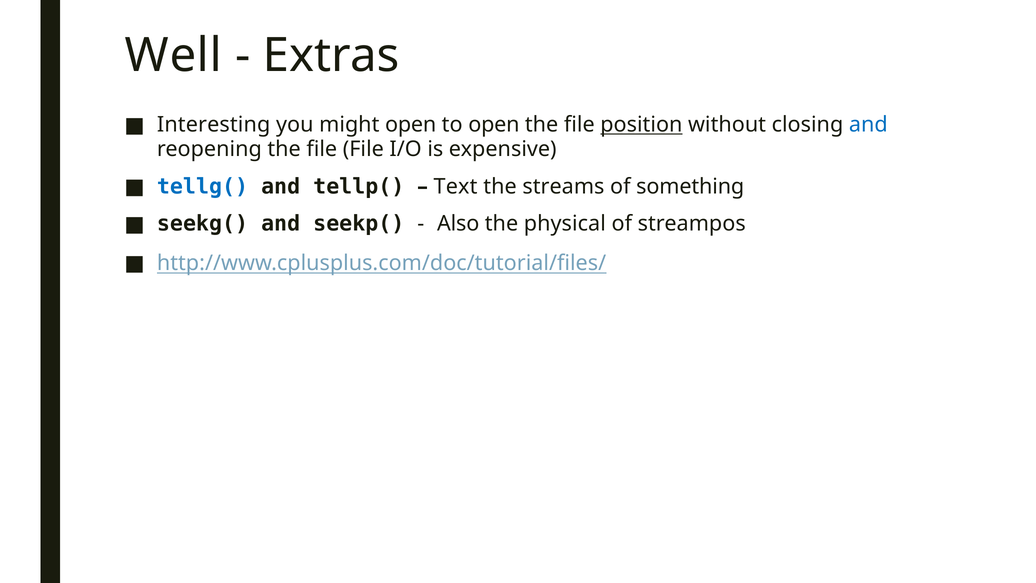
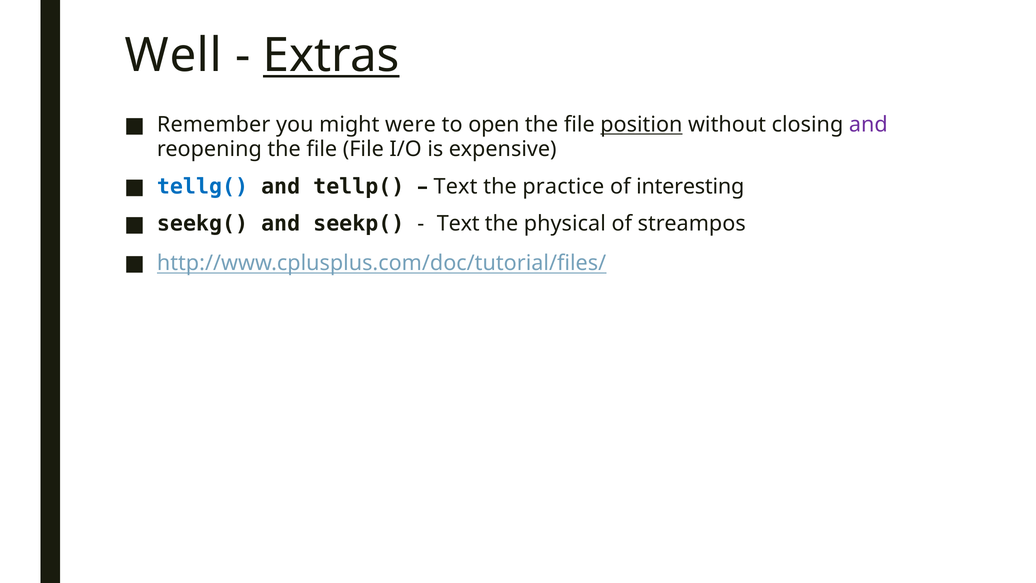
Extras underline: none -> present
Interesting: Interesting -> Remember
might open: open -> were
and at (868, 125) colour: blue -> purple
streams: streams -> practice
something: something -> interesting
Also at (458, 224): Also -> Text
